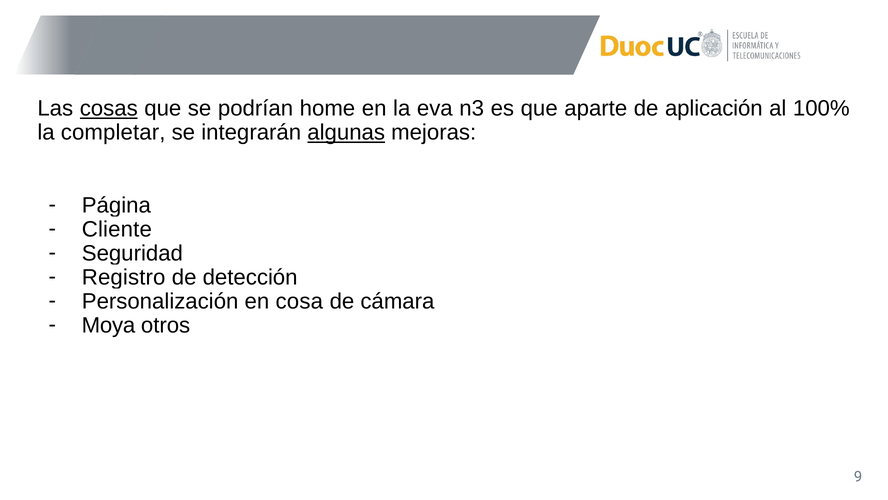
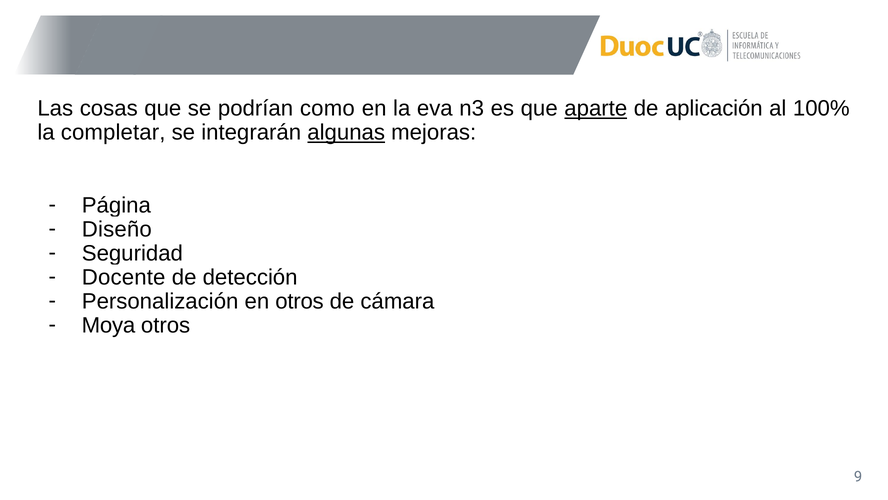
cosas underline: present -> none
home: home -> como
aparte underline: none -> present
Cliente: Cliente -> Diseño
Registro: Registro -> Docente
en cosa: cosa -> otros
